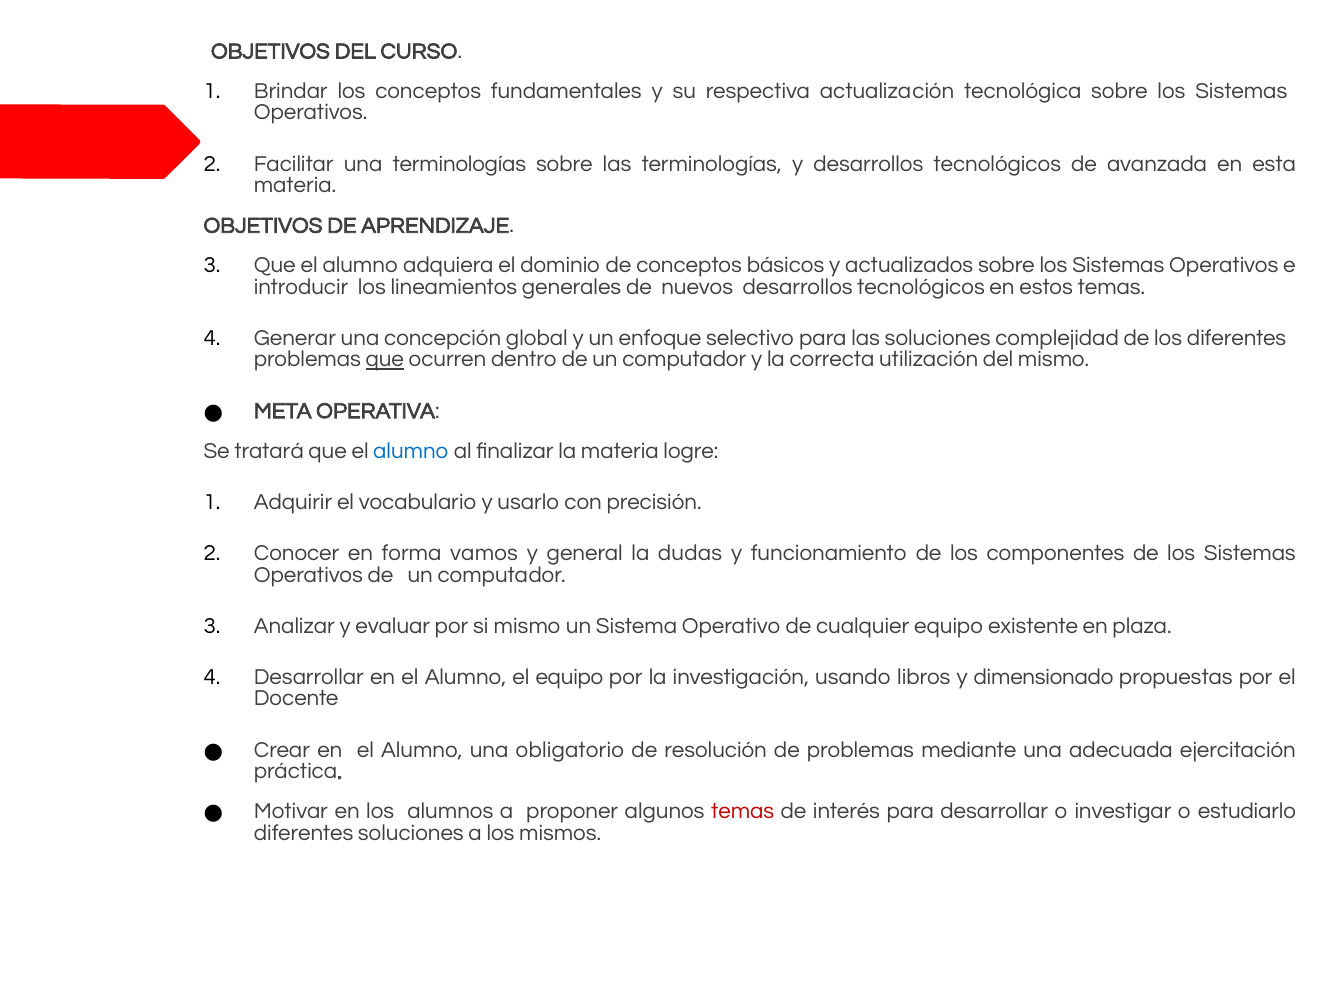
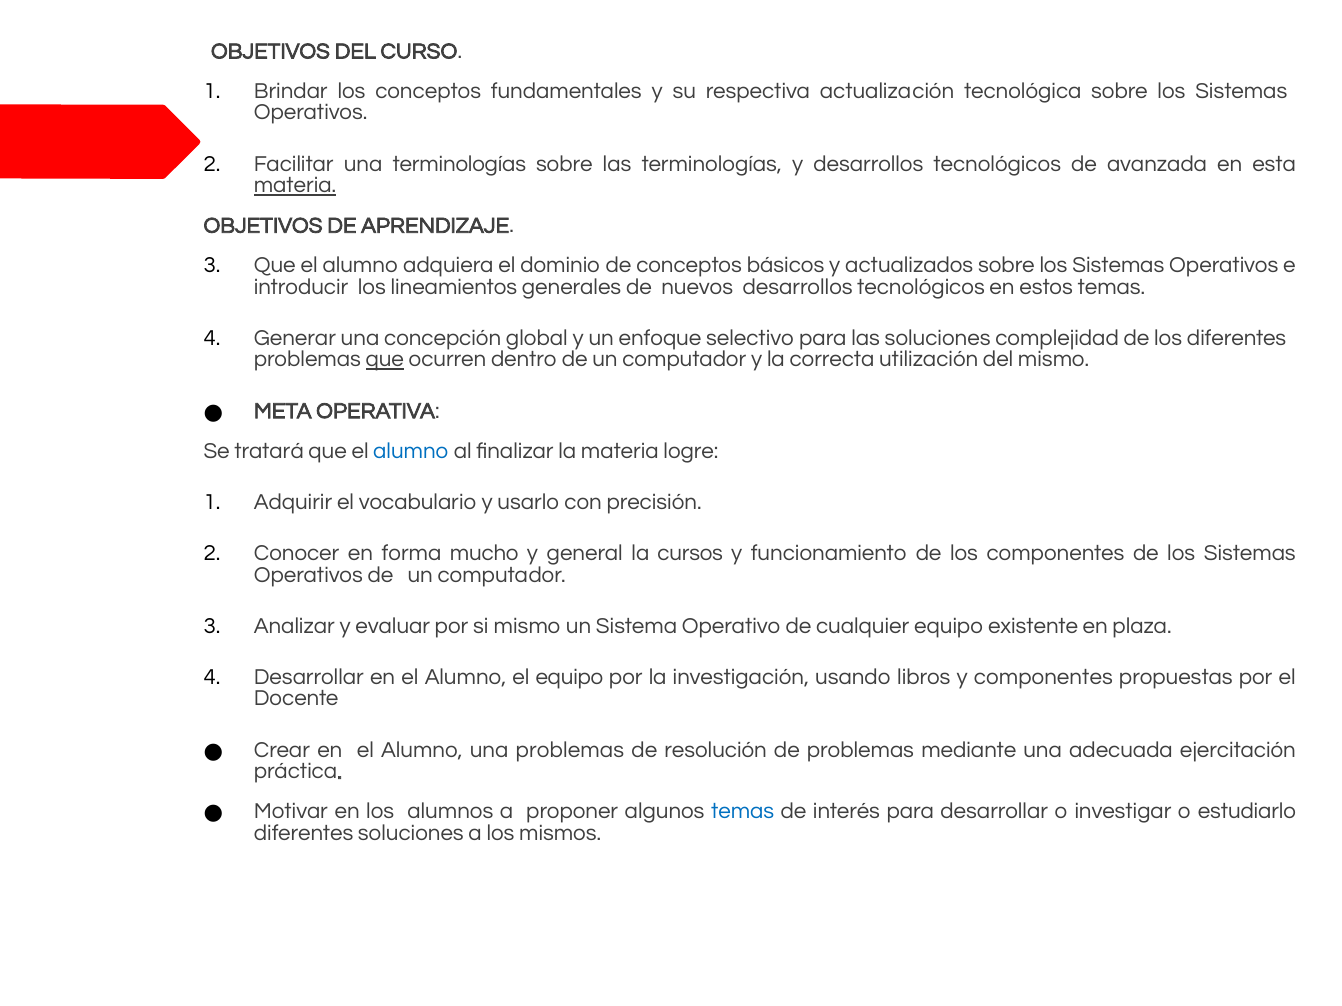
materia at (295, 185) underline: none -> present
vamos: vamos -> mucho
dudas: dudas -> cursos
y dimensionado: dimensionado -> componentes
una obligatorio: obligatorio -> problemas
temas at (743, 812) colour: red -> blue
